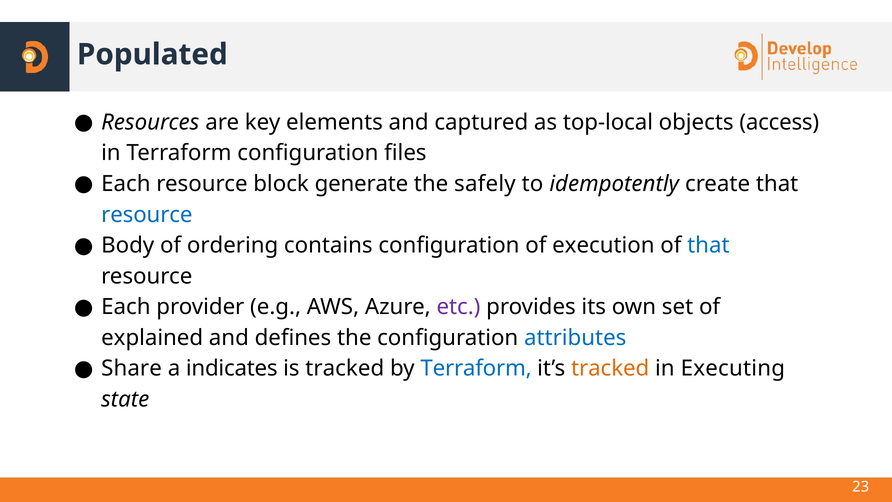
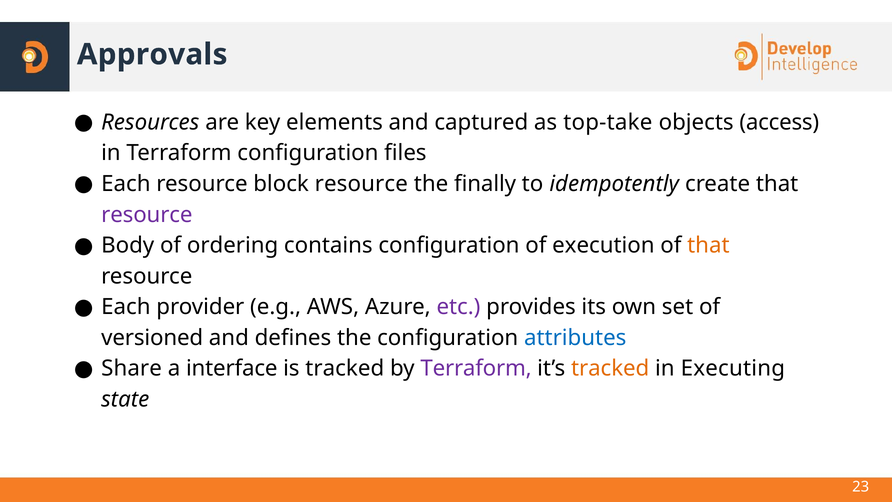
Populated: Populated -> Approvals
top-local: top-local -> top-take
block generate: generate -> resource
safely: safely -> finally
resource at (147, 215) colour: blue -> purple
that at (708, 245) colour: blue -> orange
explained: explained -> versioned
indicates: indicates -> interface
Terraform at (476, 368) colour: blue -> purple
